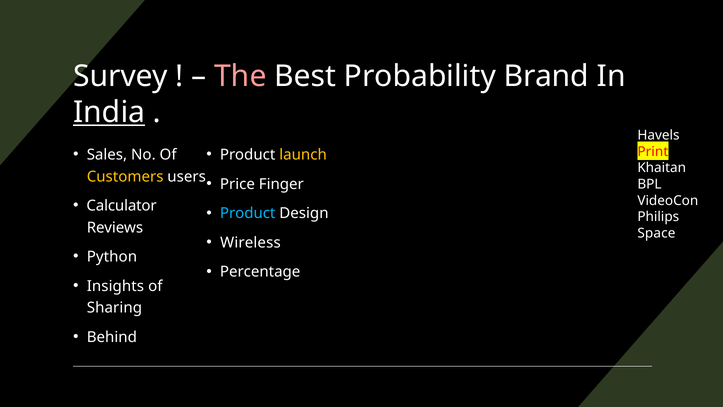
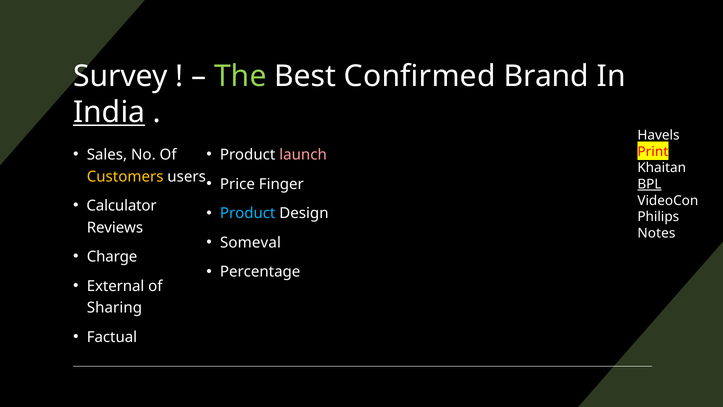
The colour: pink -> light green
Probability: Probability -> Confirmed
launch colour: yellow -> pink
BPL underline: none -> present
Space: Space -> Notes
Wireless: Wireless -> Someval
Python: Python -> Charge
Insights: Insights -> External
Behind: Behind -> Factual
